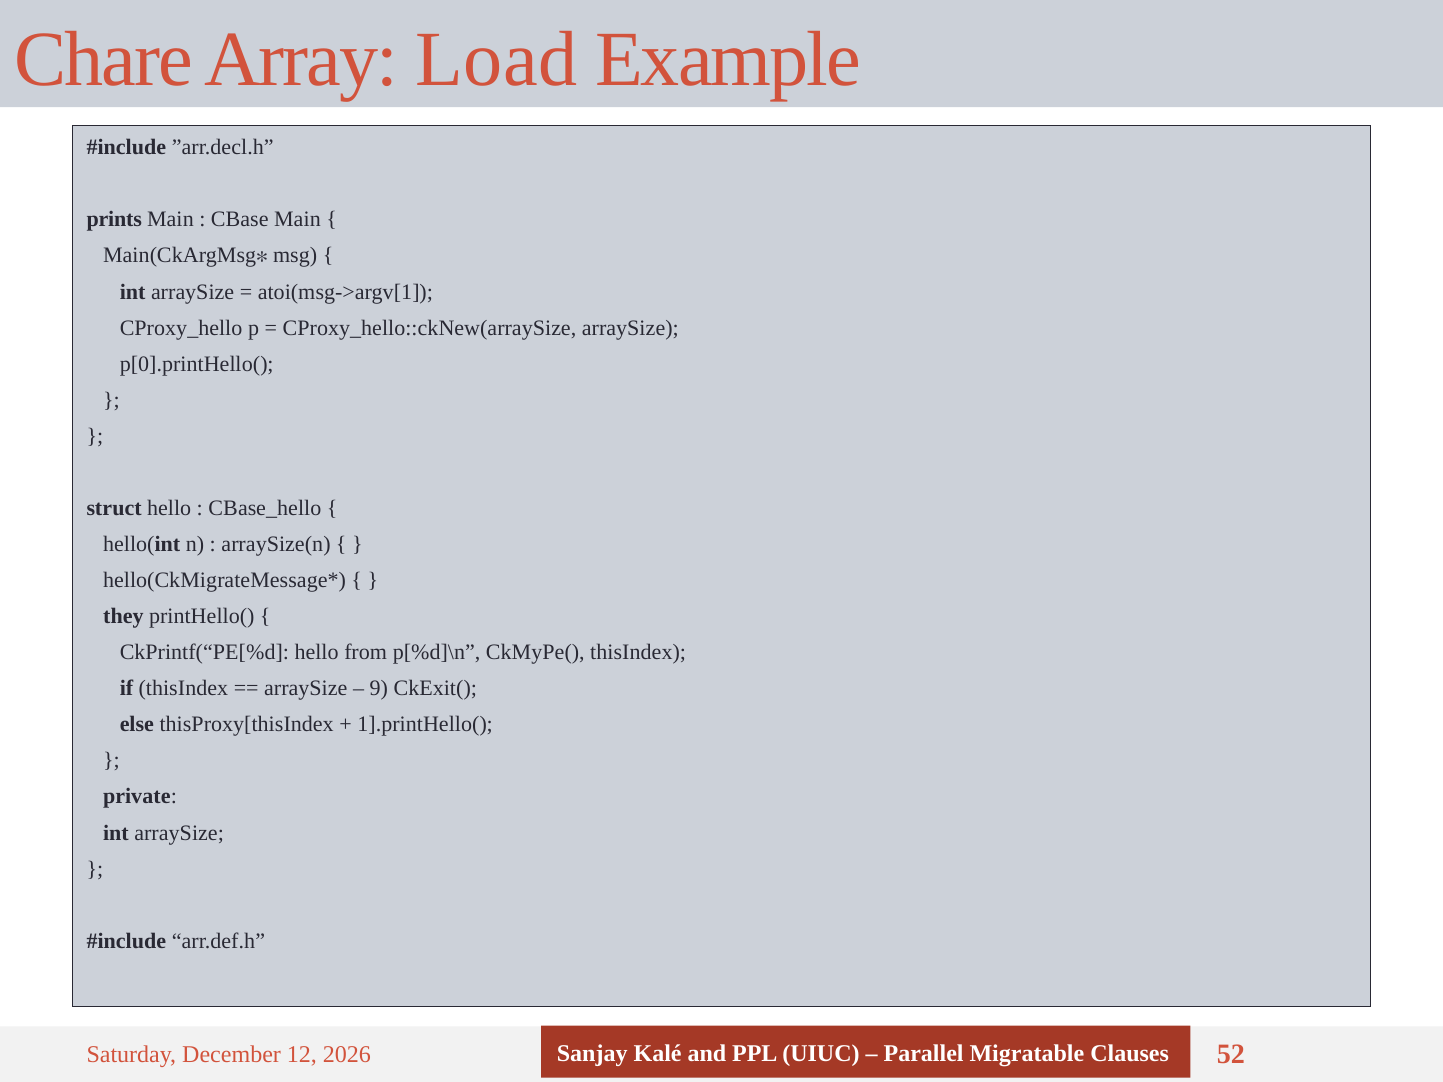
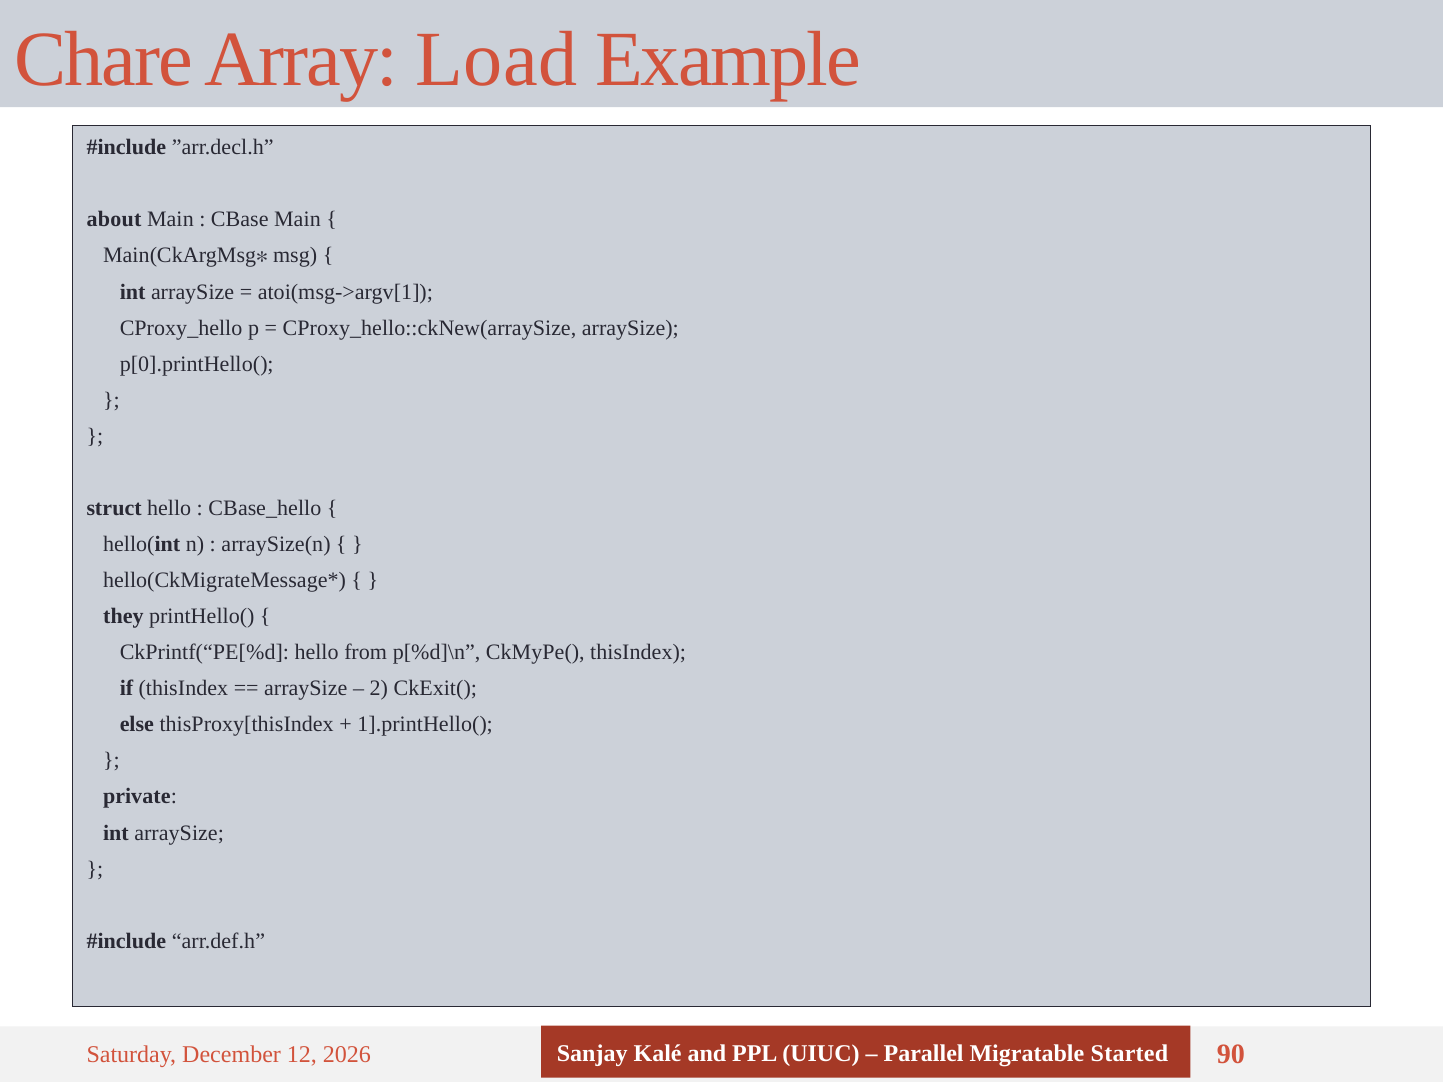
prints: prints -> about
9: 9 -> 2
Clauses: Clauses -> Started
52: 52 -> 90
